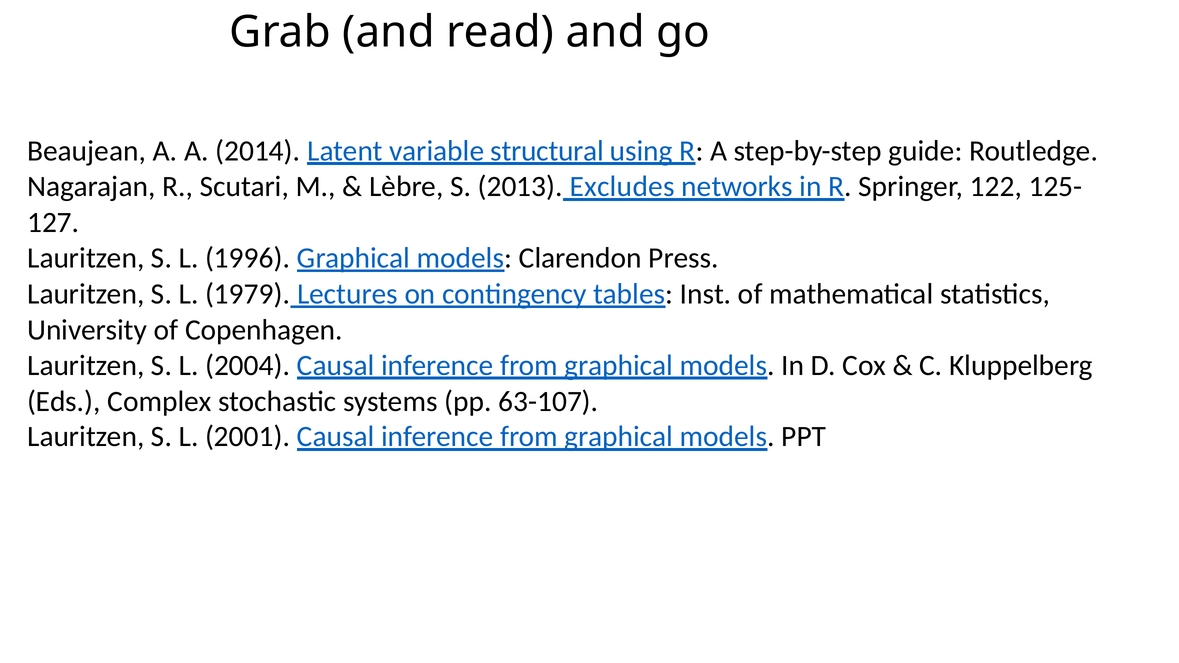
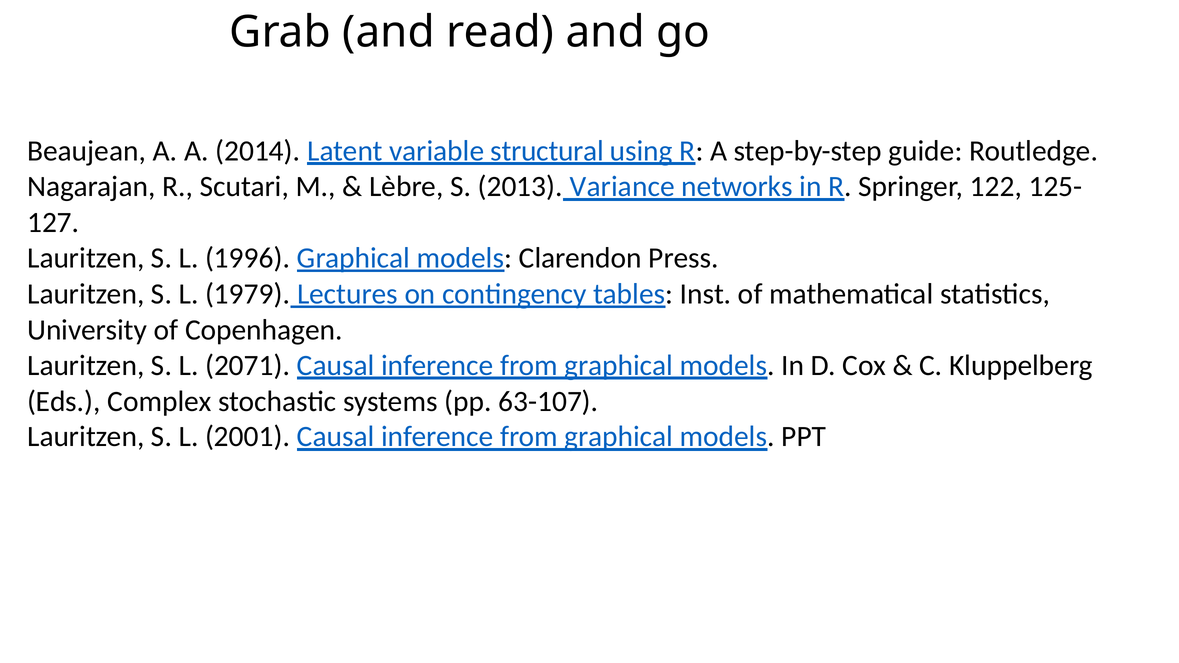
Excludes: Excludes -> Variance
2004: 2004 -> 2071
